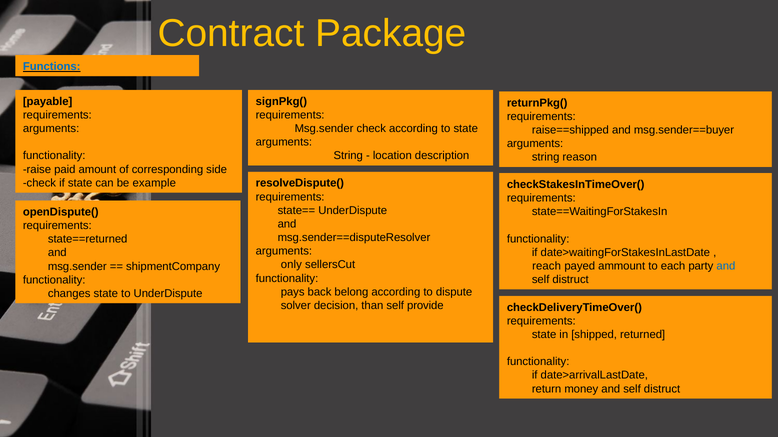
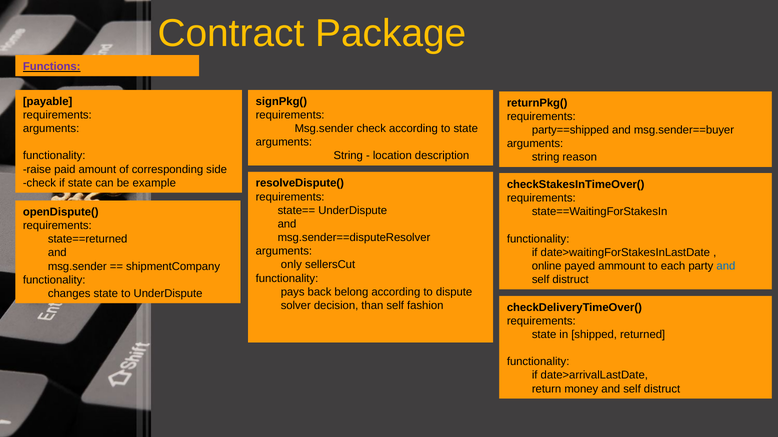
Functions colour: blue -> purple
raise==shipped: raise==shipped -> party==shipped
reach: reach -> online
provide: provide -> fashion
